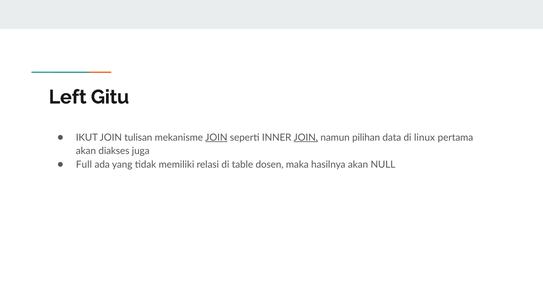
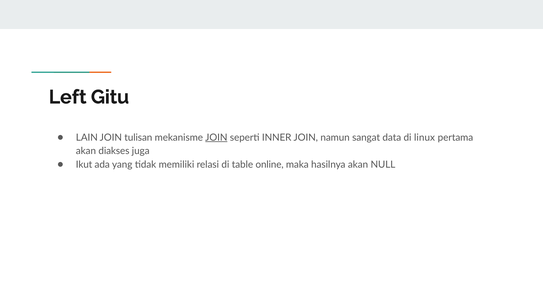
IKUT: IKUT -> LAIN
JOIN at (306, 137) underline: present -> none
pilihan: pilihan -> sangat
Full: Full -> Ikut
dosen: dosen -> online
